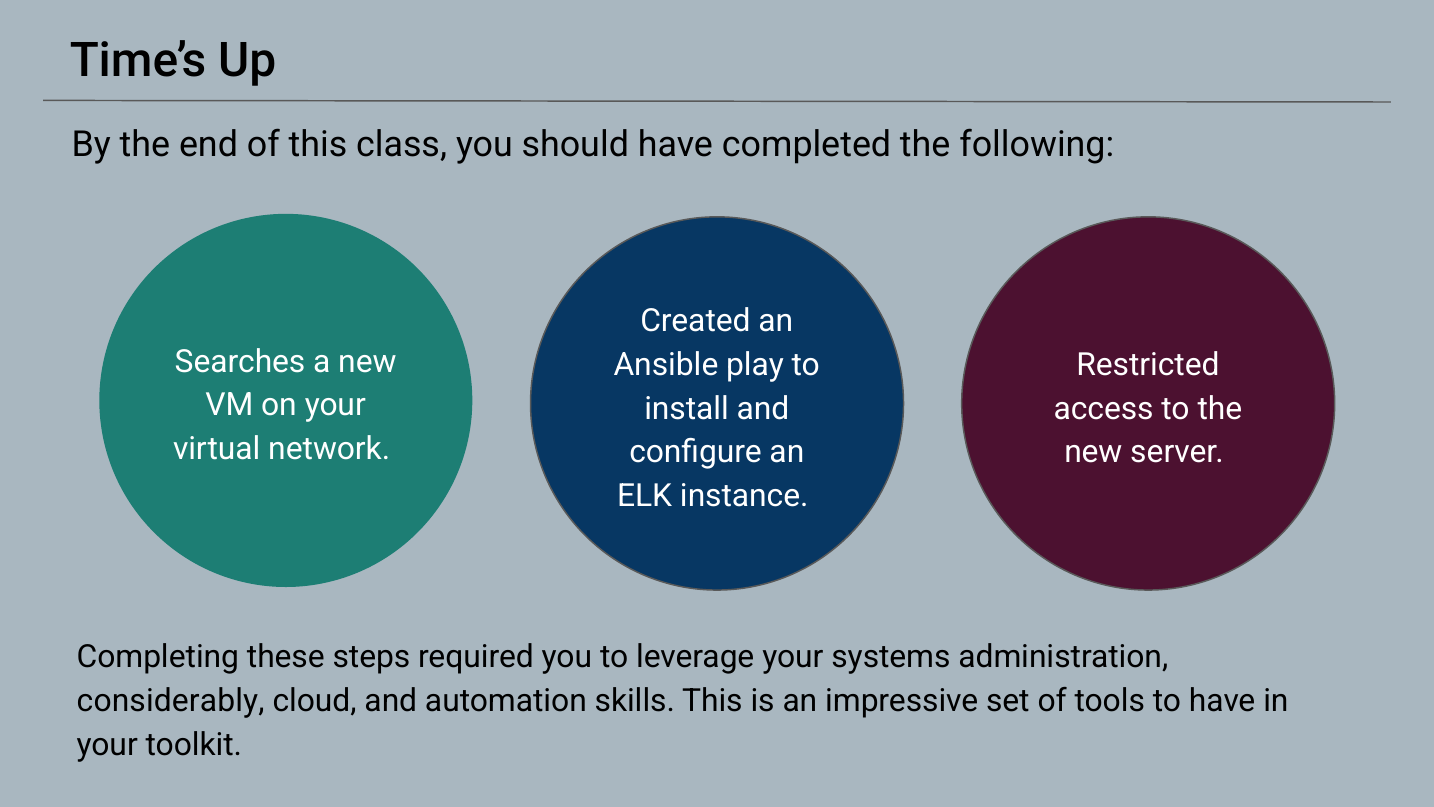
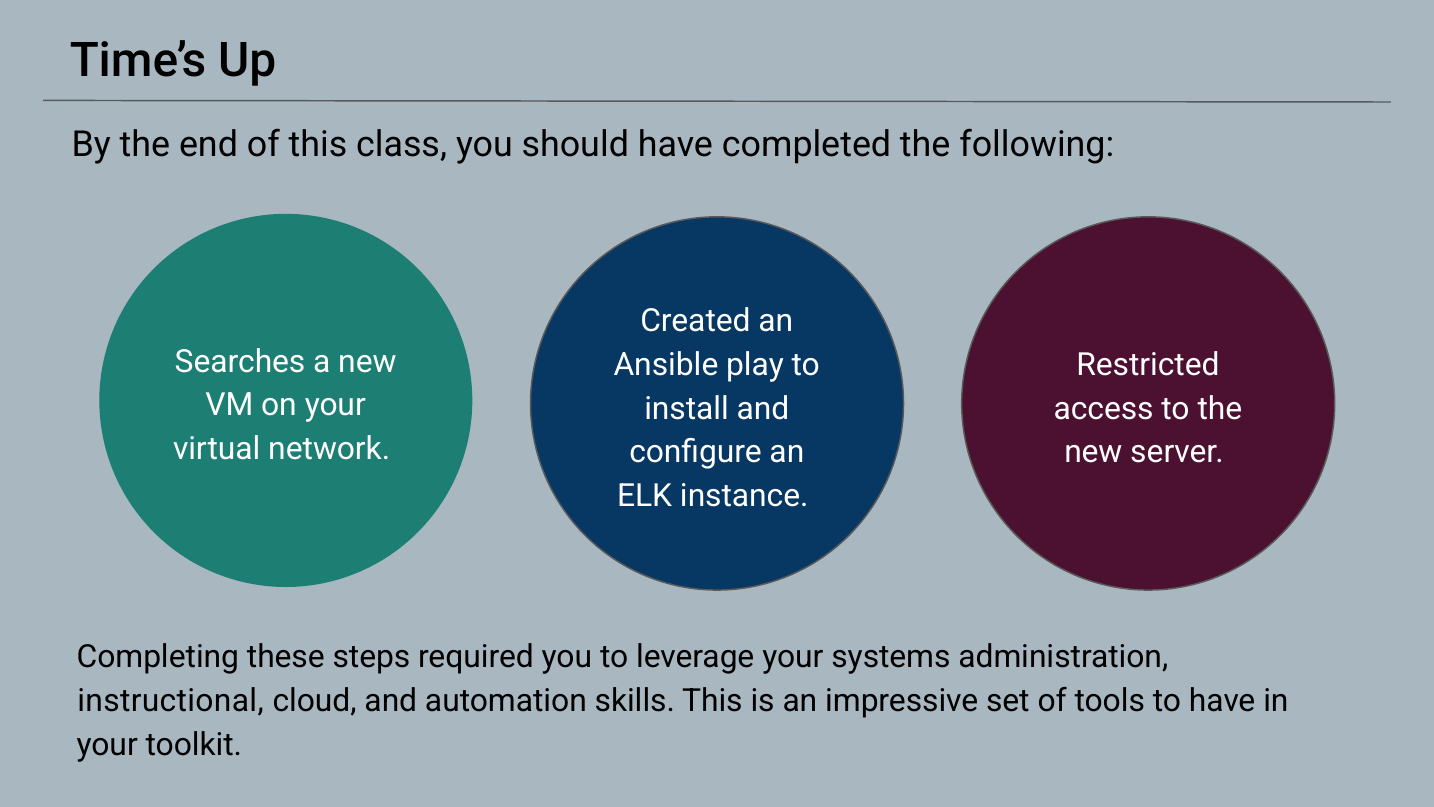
considerably: considerably -> instructional
